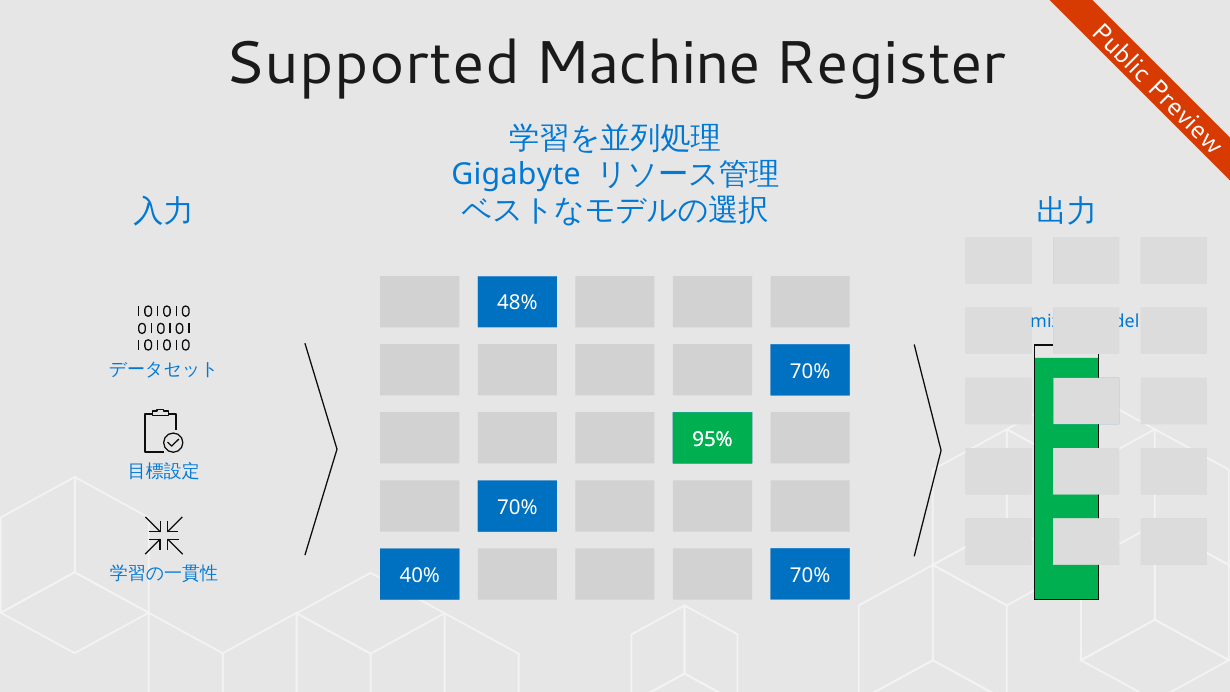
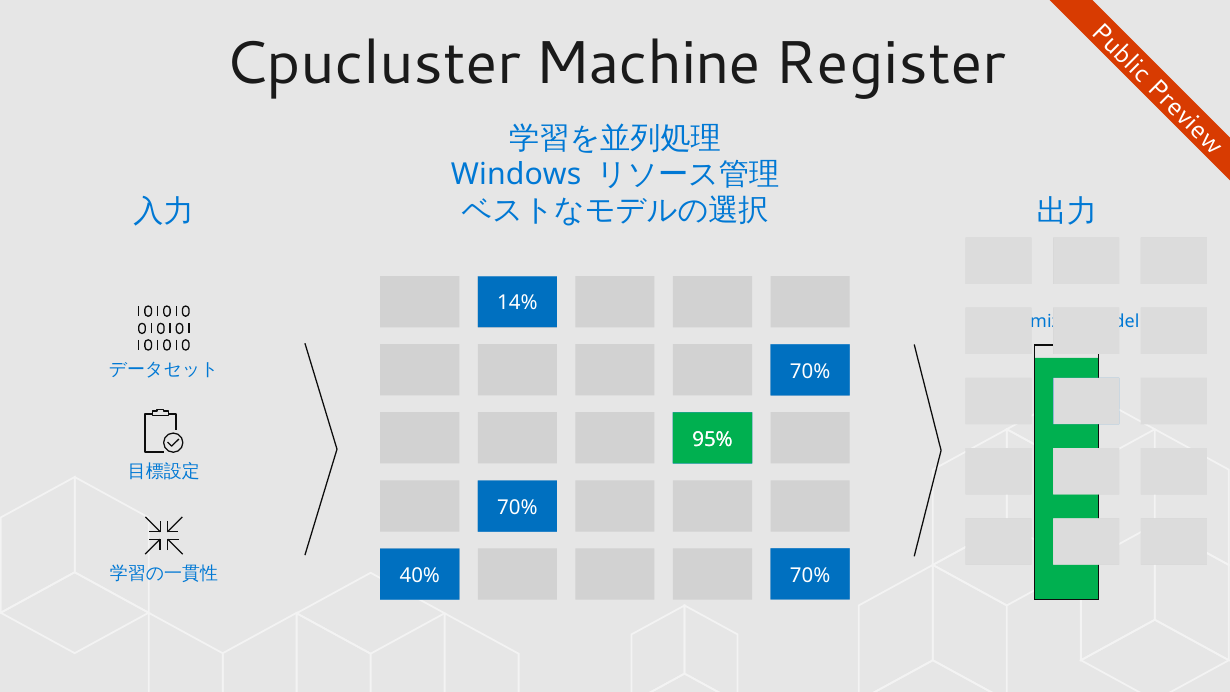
Supported: Supported -> Cpucluster
Gigabyte: Gigabyte -> Windows
48%: 48% -> 14%
